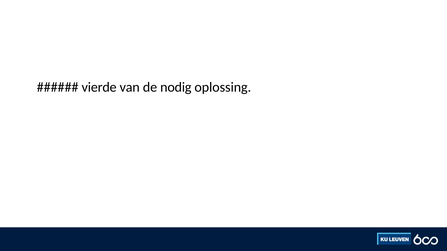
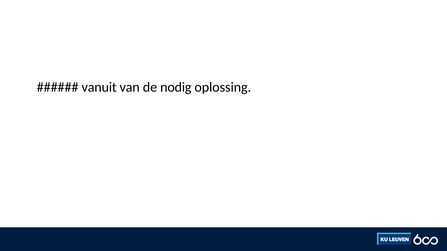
vierde: vierde -> vanuit
